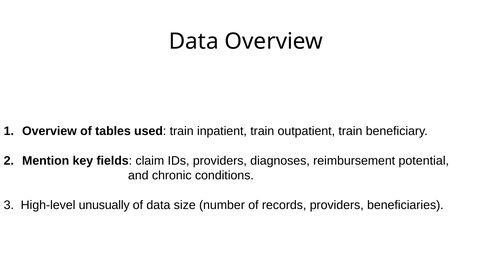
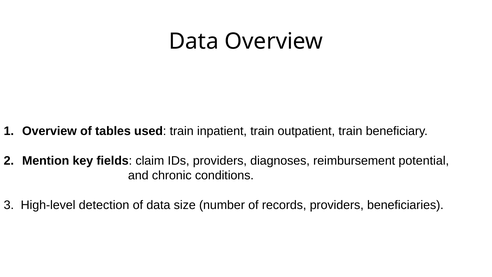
unusually: unusually -> detection
